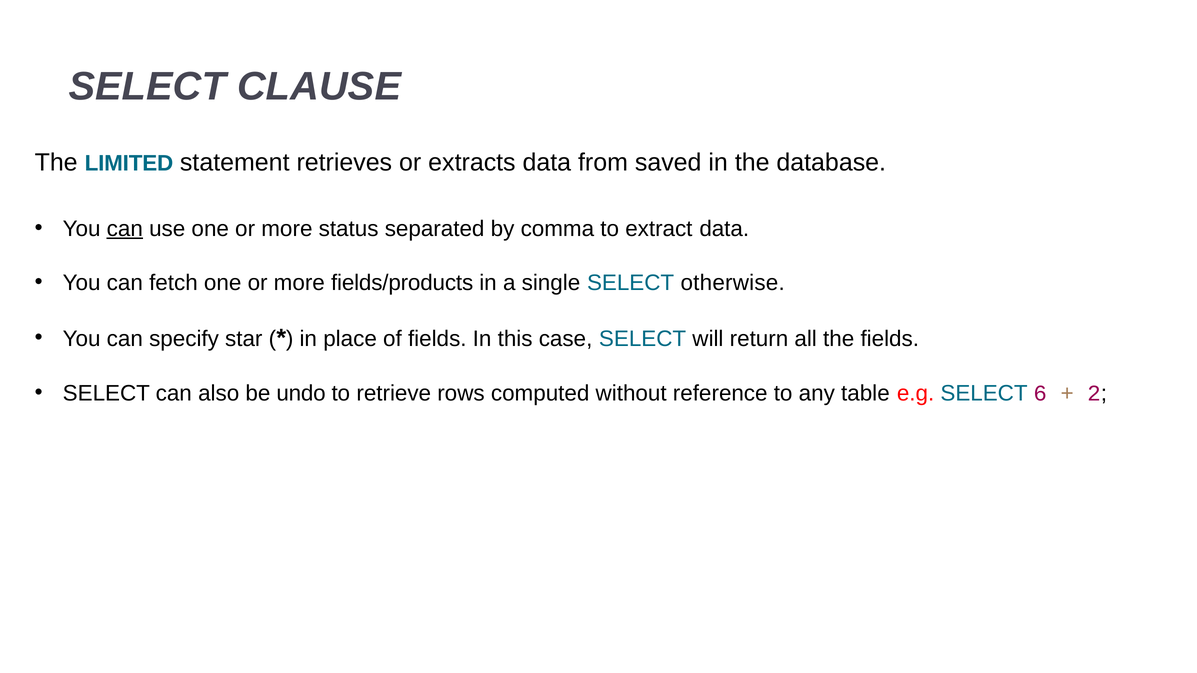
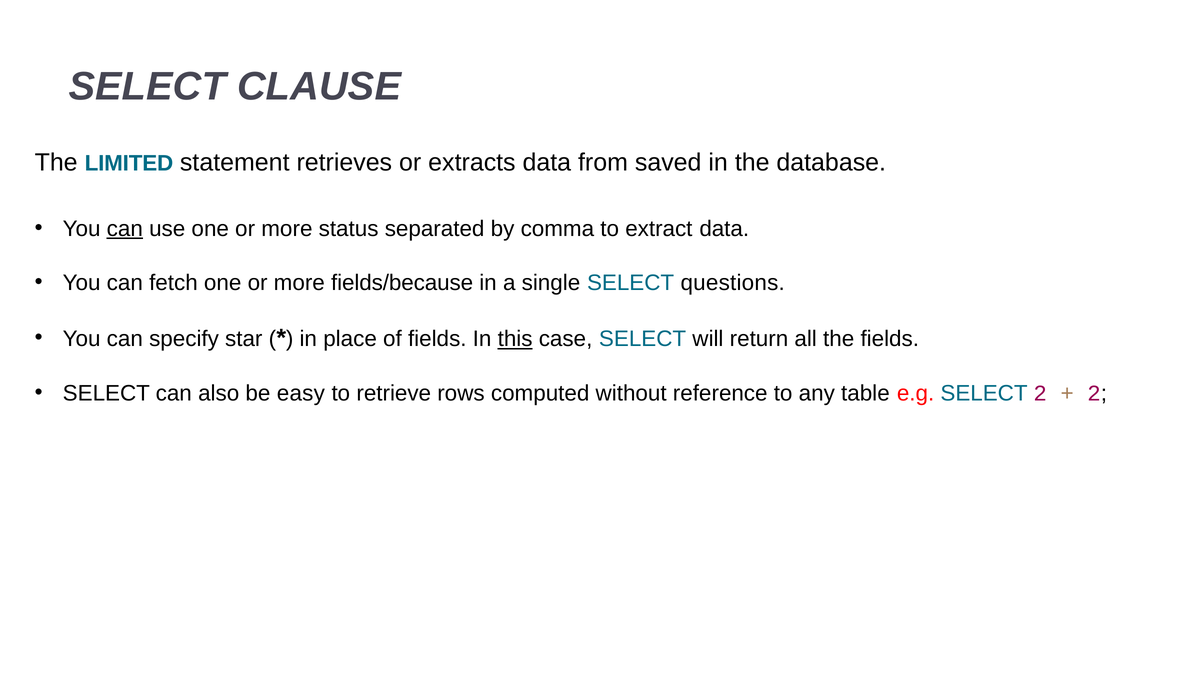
fields/products: fields/products -> fields/because
otherwise: otherwise -> questions
this underline: none -> present
undo: undo -> easy
SELECT 6: 6 -> 2
